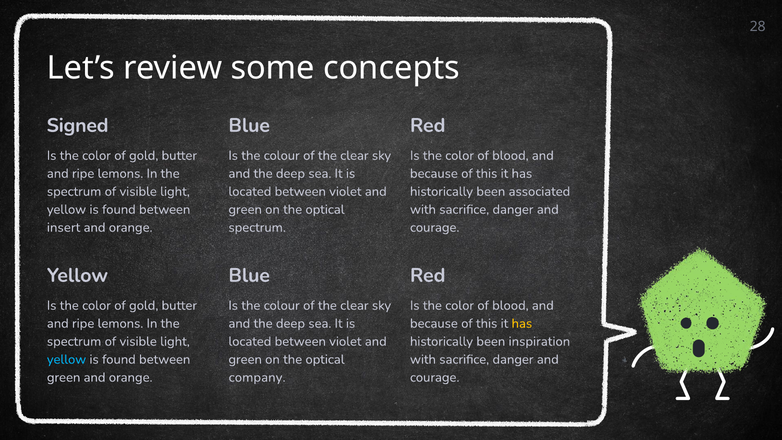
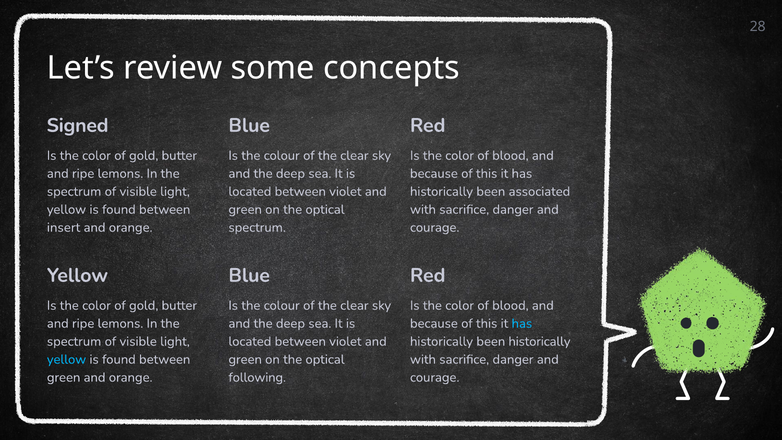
has at (522, 323) colour: yellow -> light blue
been inspiration: inspiration -> historically
company: company -> following
